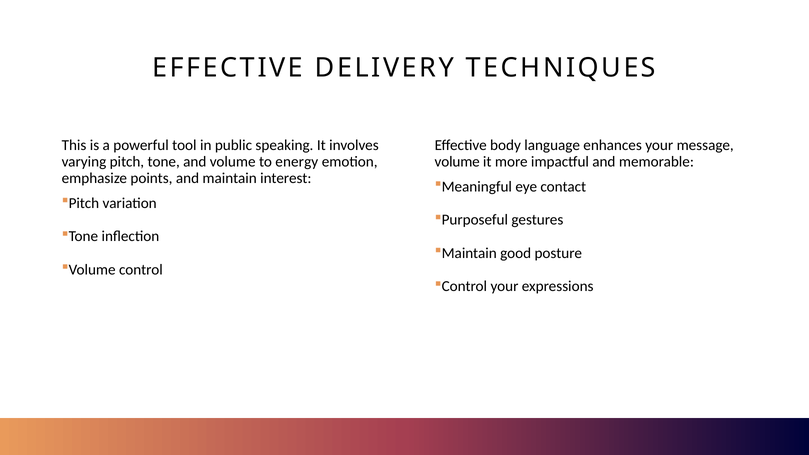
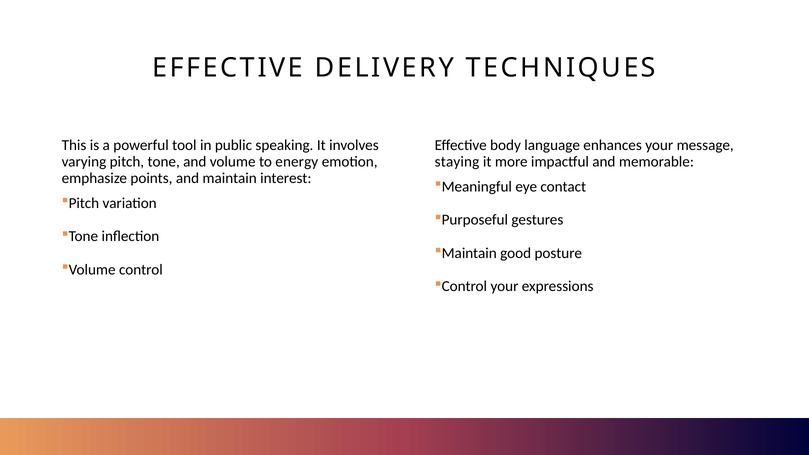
volume at (457, 162): volume -> staying
